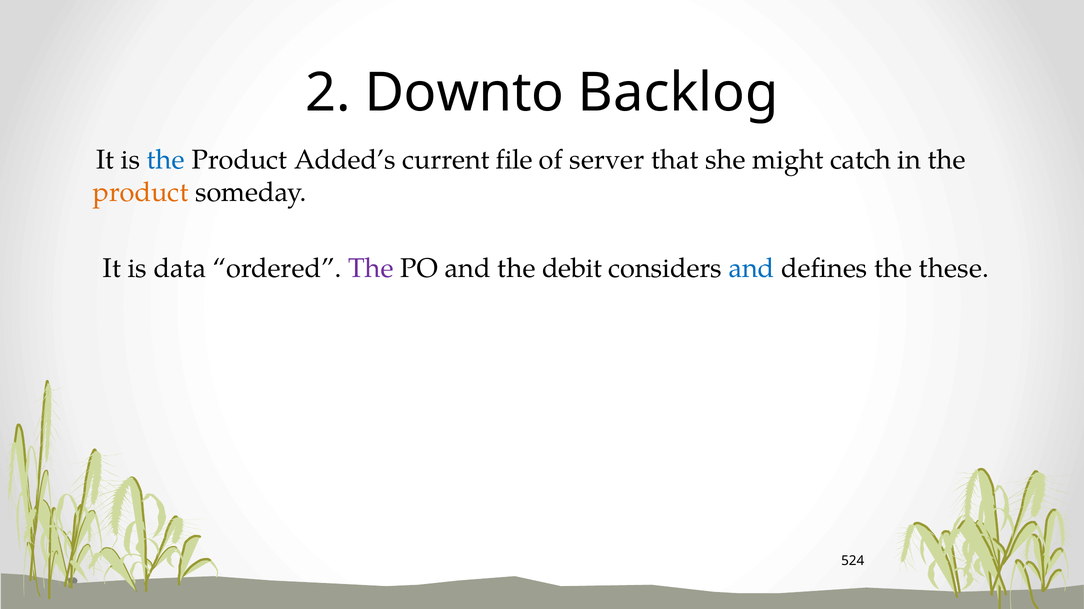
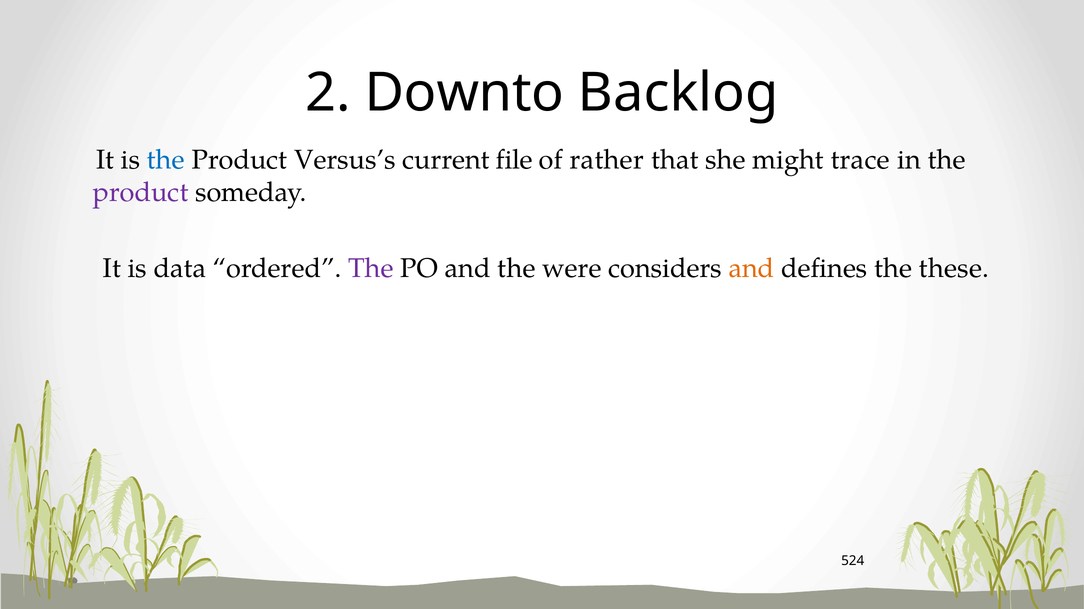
Added’s: Added’s -> Versus’s
server: server -> rather
catch: catch -> trace
product at (141, 193) colour: orange -> purple
debit: debit -> were
and at (752, 269) colour: blue -> orange
